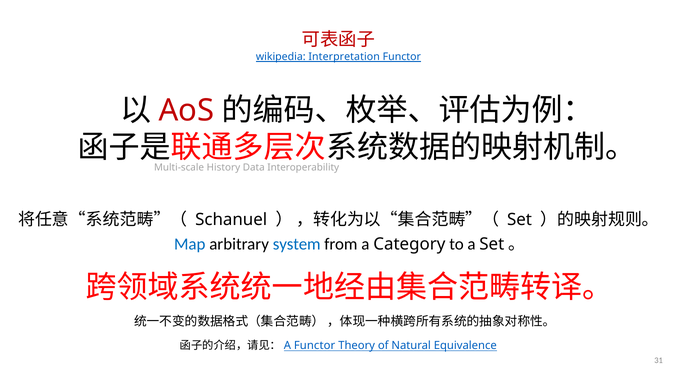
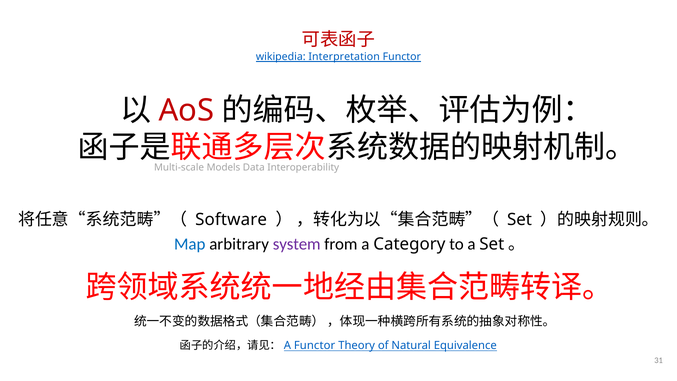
History: History -> Models
Schanuel: Schanuel -> Software
system colour: blue -> purple
